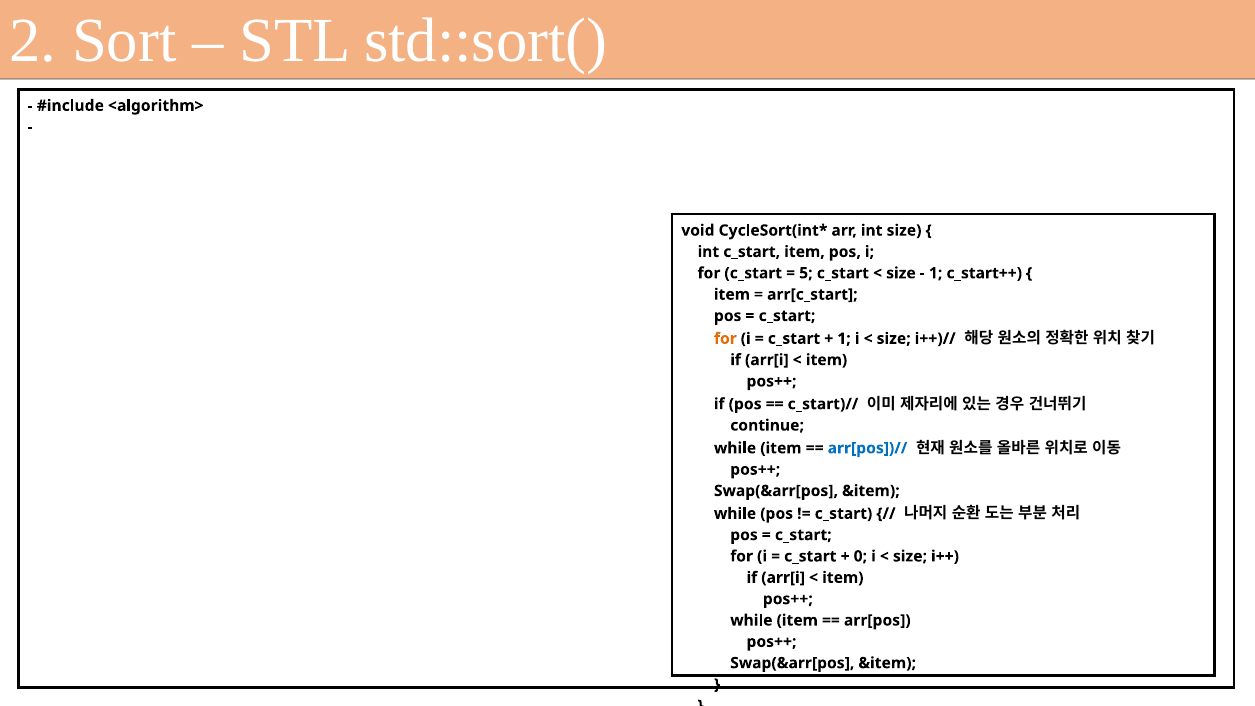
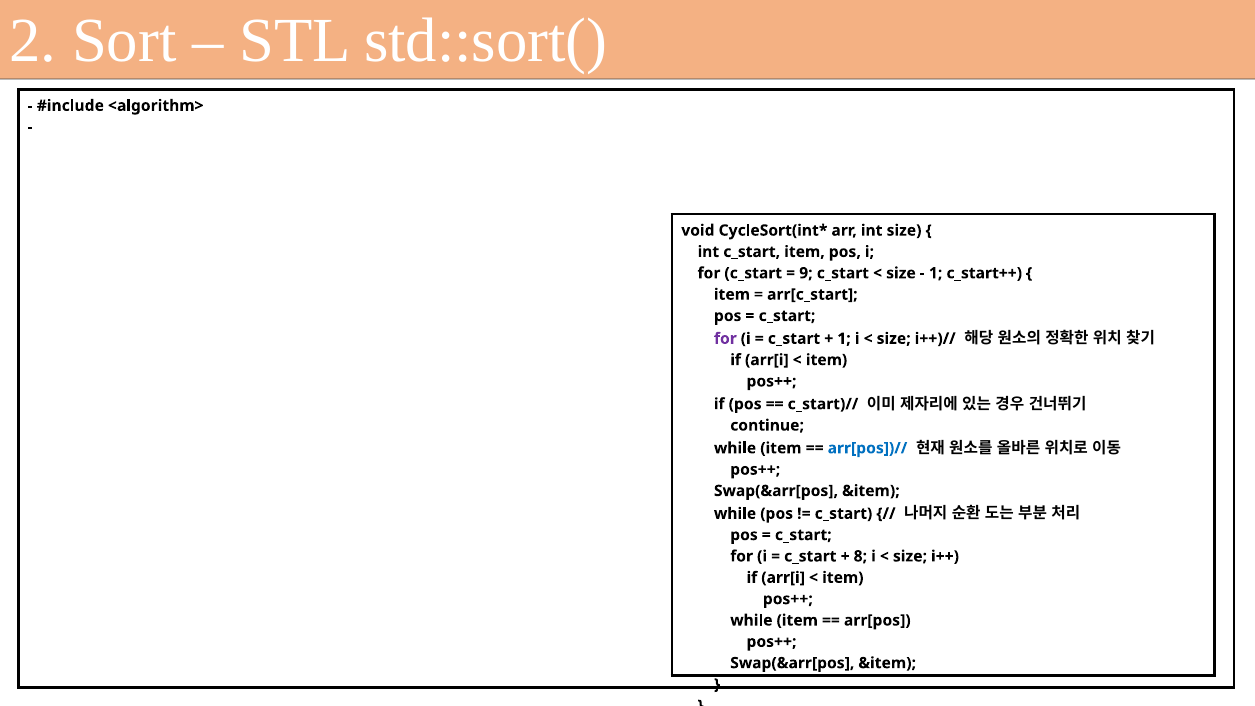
5: 5 -> 9
for at (725, 339) colour: orange -> purple
0: 0 -> 8
